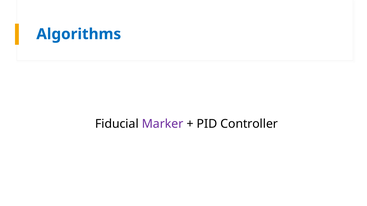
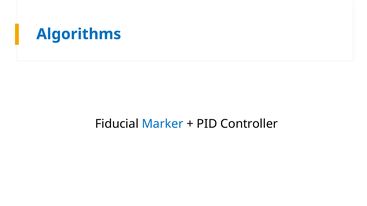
Marker colour: purple -> blue
